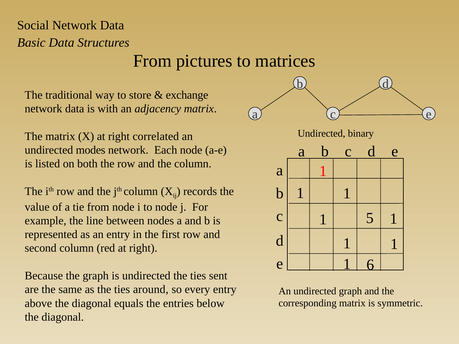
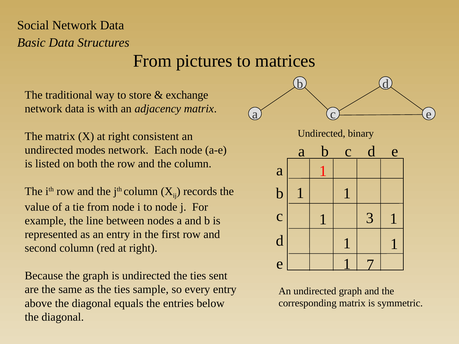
correlated: correlated -> consistent
5: 5 -> 3
6: 6 -> 7
around: around -> sample
